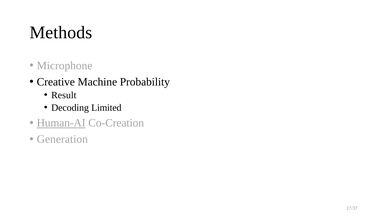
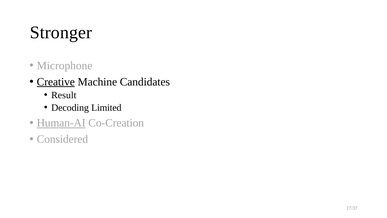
Methods: Methods -> Stronger
Creative underline: none -> present
Probability: Probability -> Candidates
Generation: Generation -> Considered
